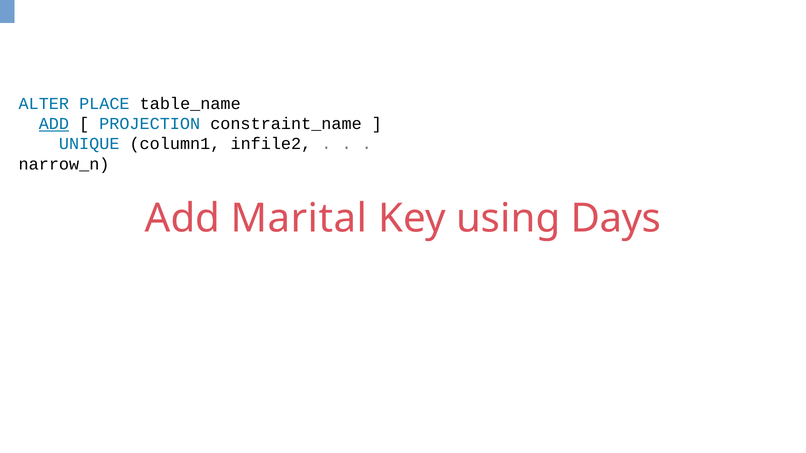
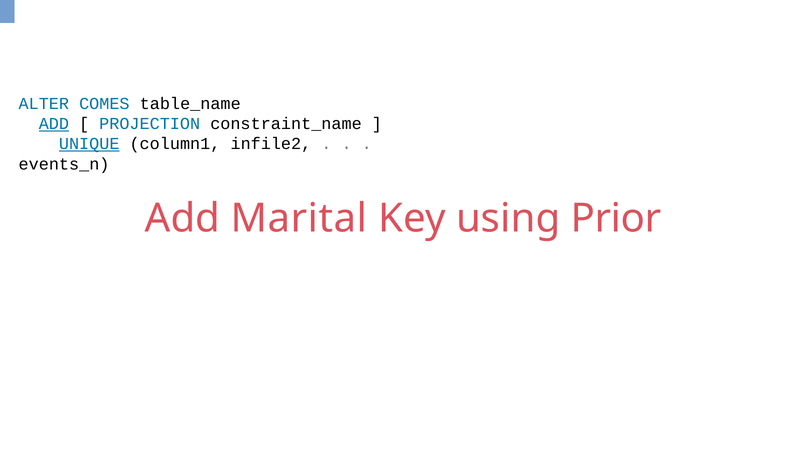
PLACE: PLACE -> COMES
UNIQUE underline: none -> present
narrow_n: narrow_n -> events_n
Days: Days -> Prior
